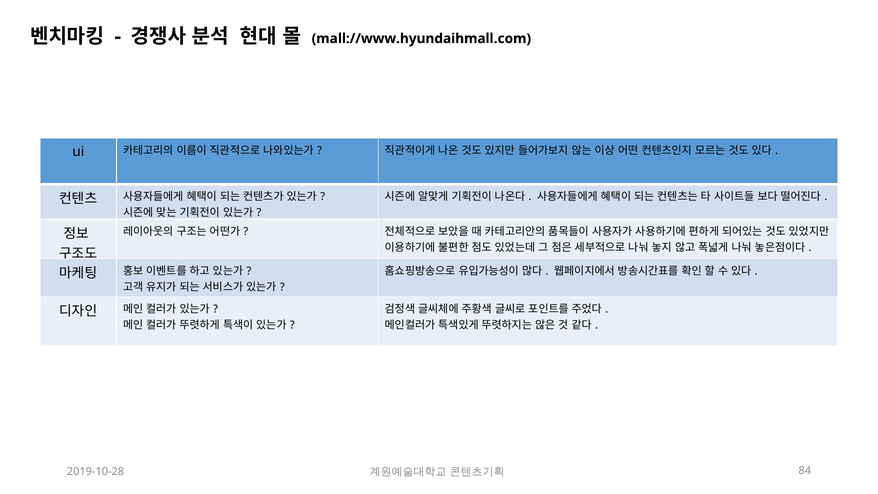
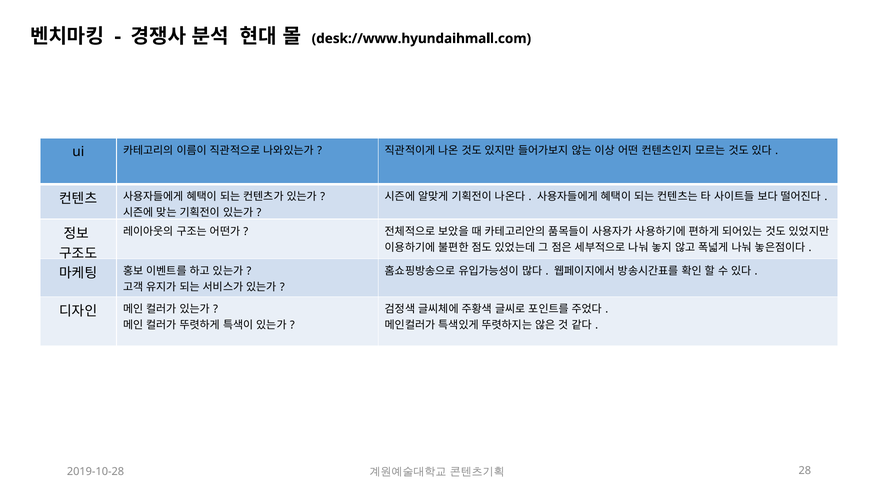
mall://www.hyundaihmall.com: mall://www.hyundaihmall.com -> desk://www.hyundaihmall.com
84: 84 -> 28
